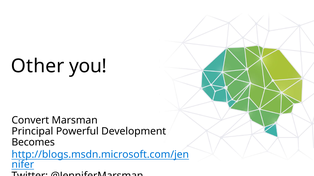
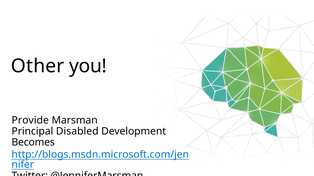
Convert: Convert -> Provide
Powerful: Powerful -> Disabled
